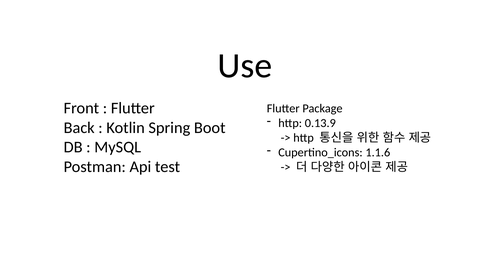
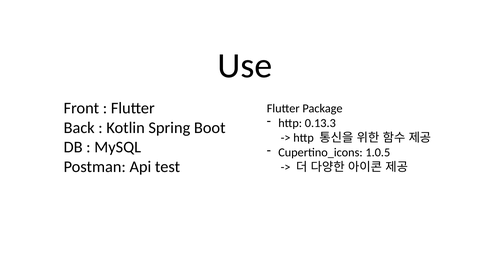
0.13.9: 0.13.9 -> 0.13.3
1.1.6: 1.1.6 -> 1.0.5
